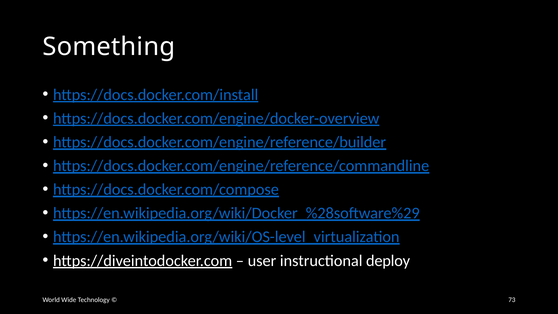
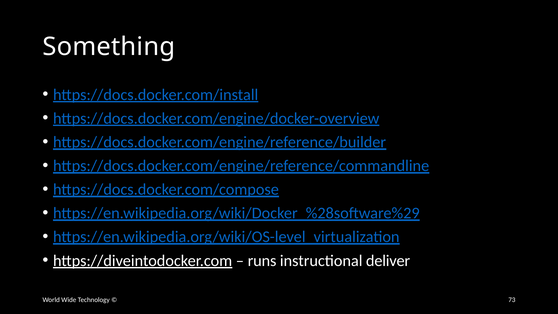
user: user -> runs
deploy: deploy -> deliver
